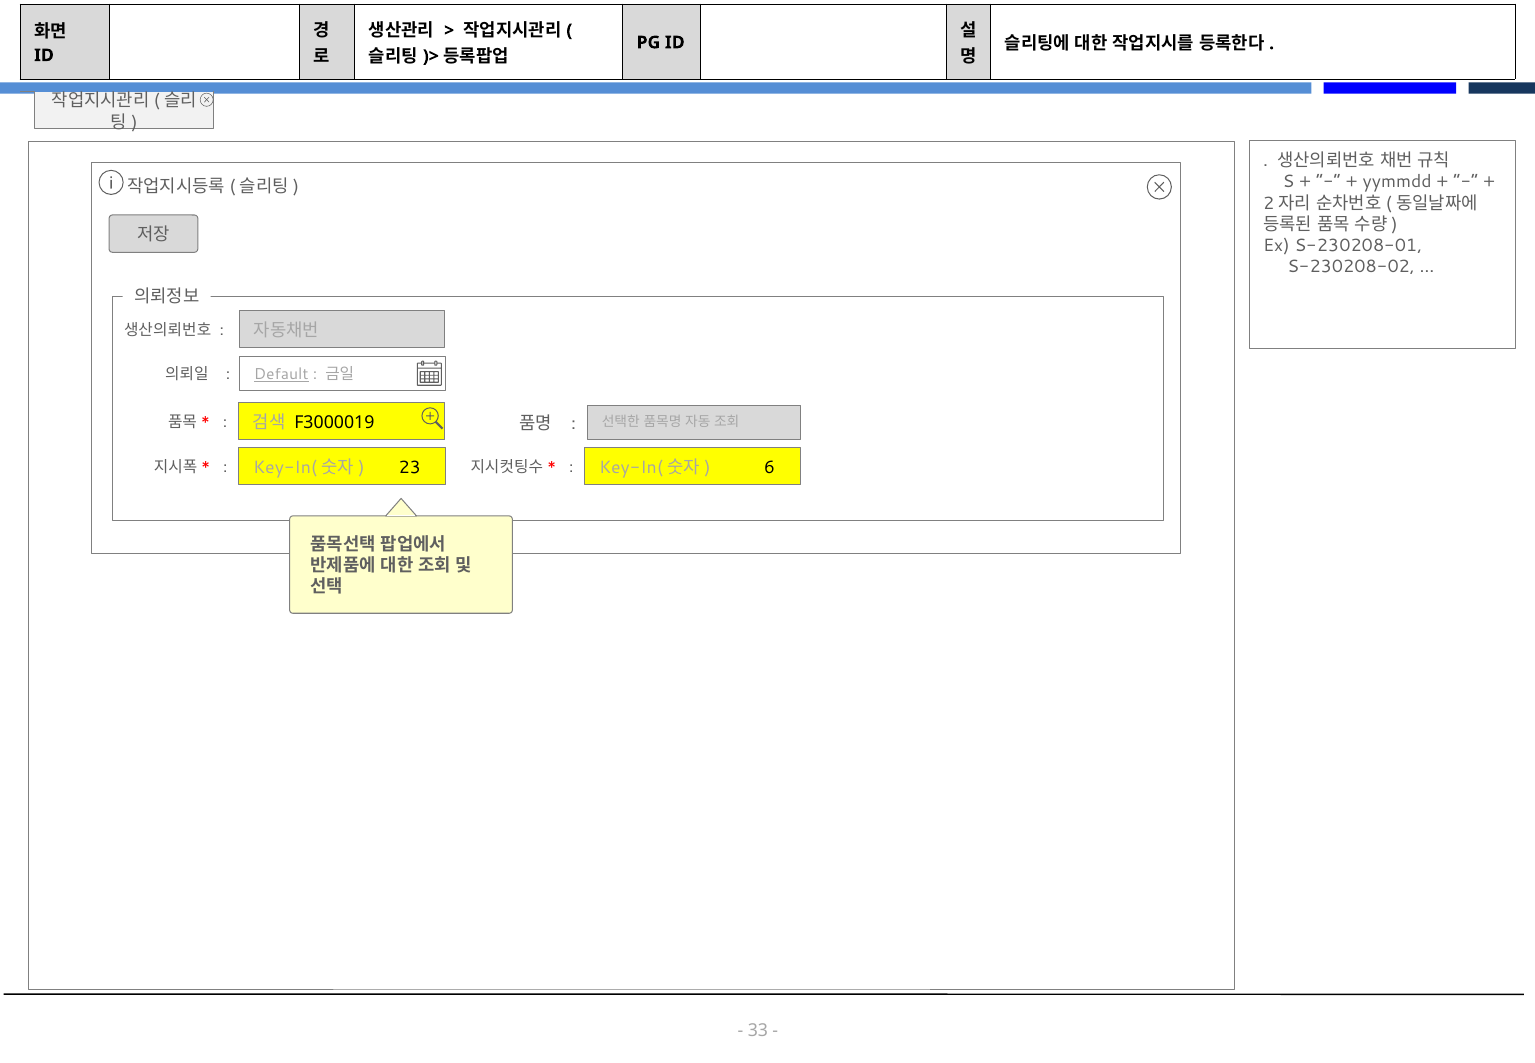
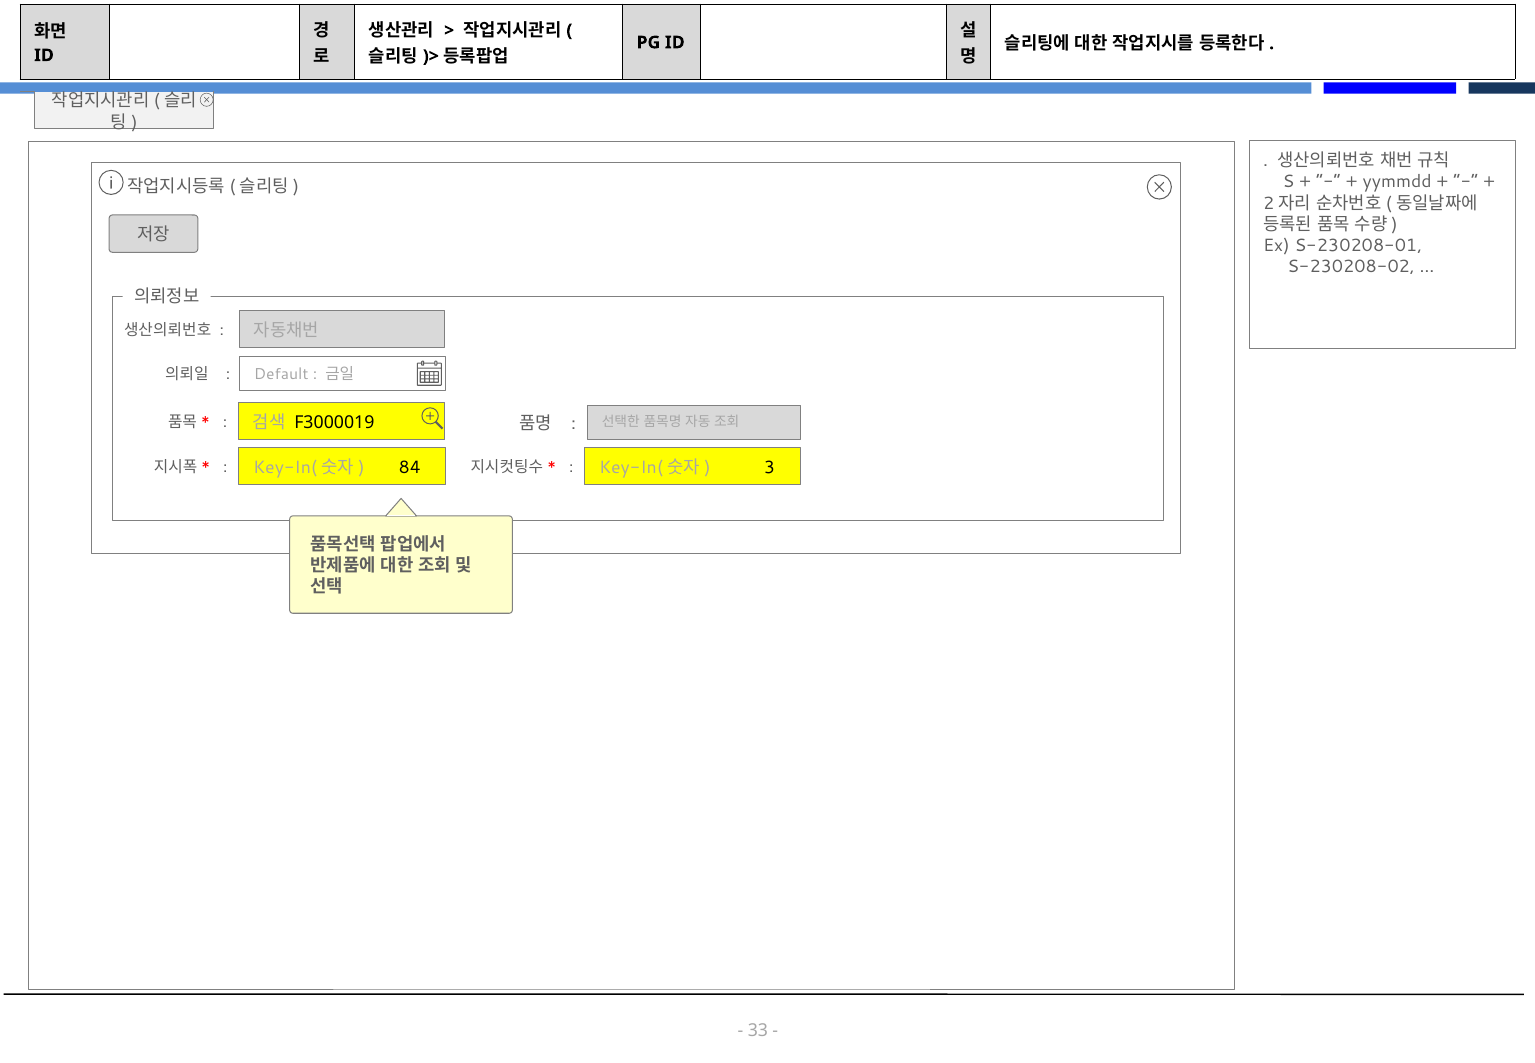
Default underline: present -> none
23: 23 -> 84
6: 6 -> 3
